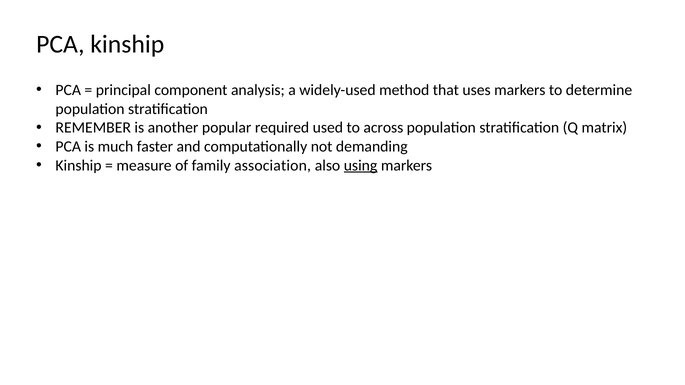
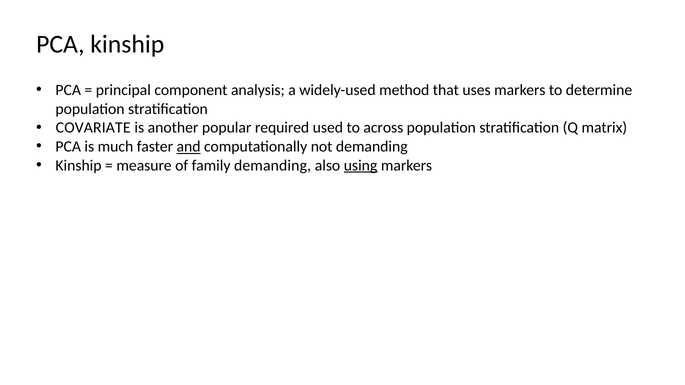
REMEMBER: REMEMBER -> COVARIATE
and underline: none -> present
family association: association -> demanding
